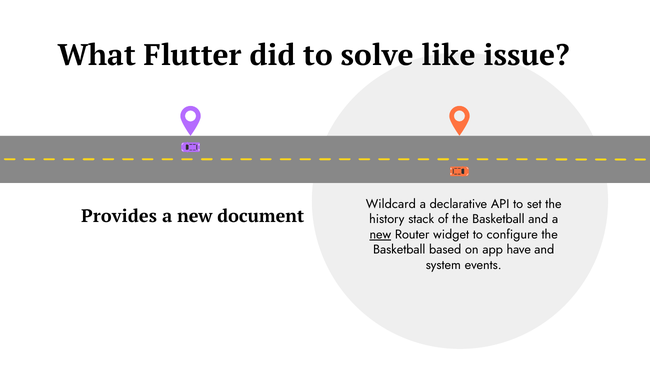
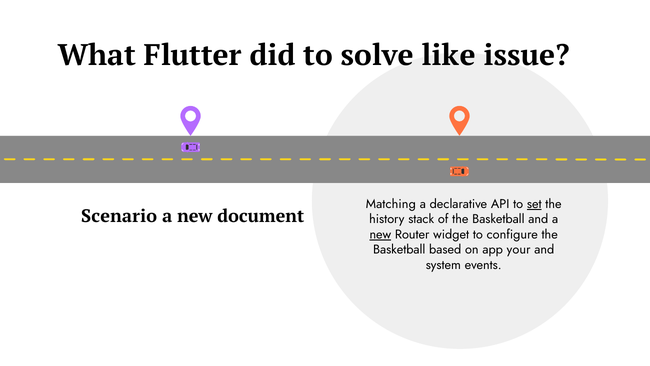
Wildcard: Wildcard -> Matching
set underline: none -> present
Provides: Provides -> Scenario
have: have -> your
